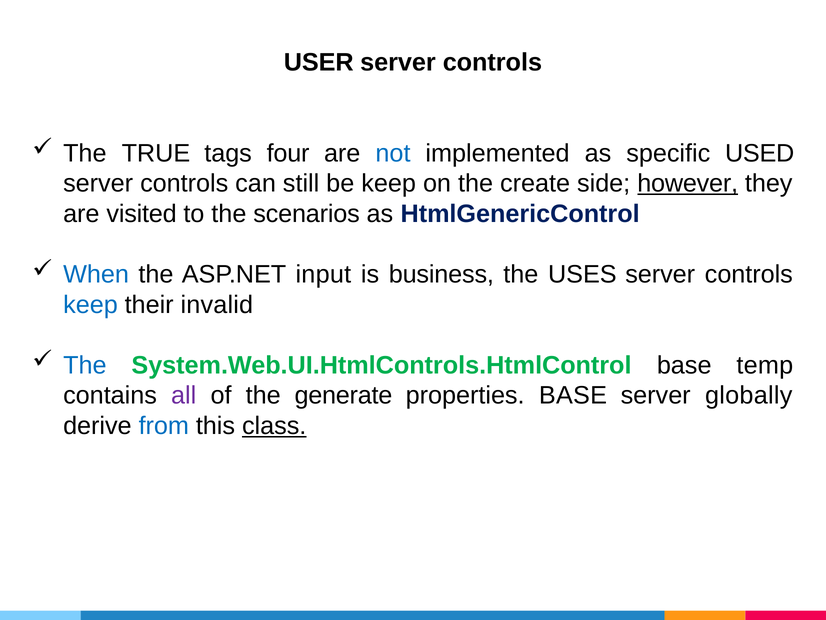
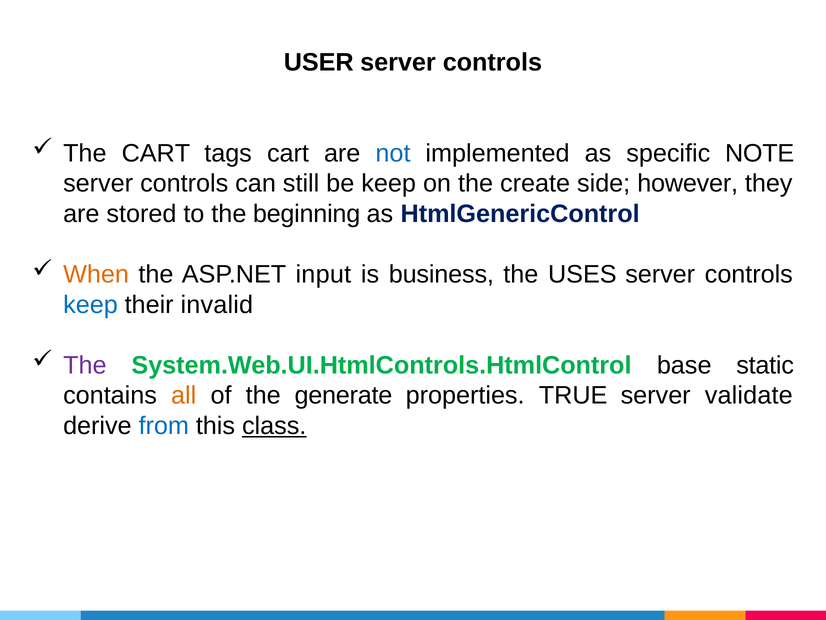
The TRUE: TRUE -> CART
tags four: four -> cart
USED: USED -> NOTE
however underline: present -> none
visited: visited -> stored
scenarios: scenarios -> beginning
When colour: blue -> orange
The at (85, 365) colour: blue -> purple
temp: temp -> static
all colour: purple -> orange
properties BASE: BASE -> TRUE
globally: globally -> validate
